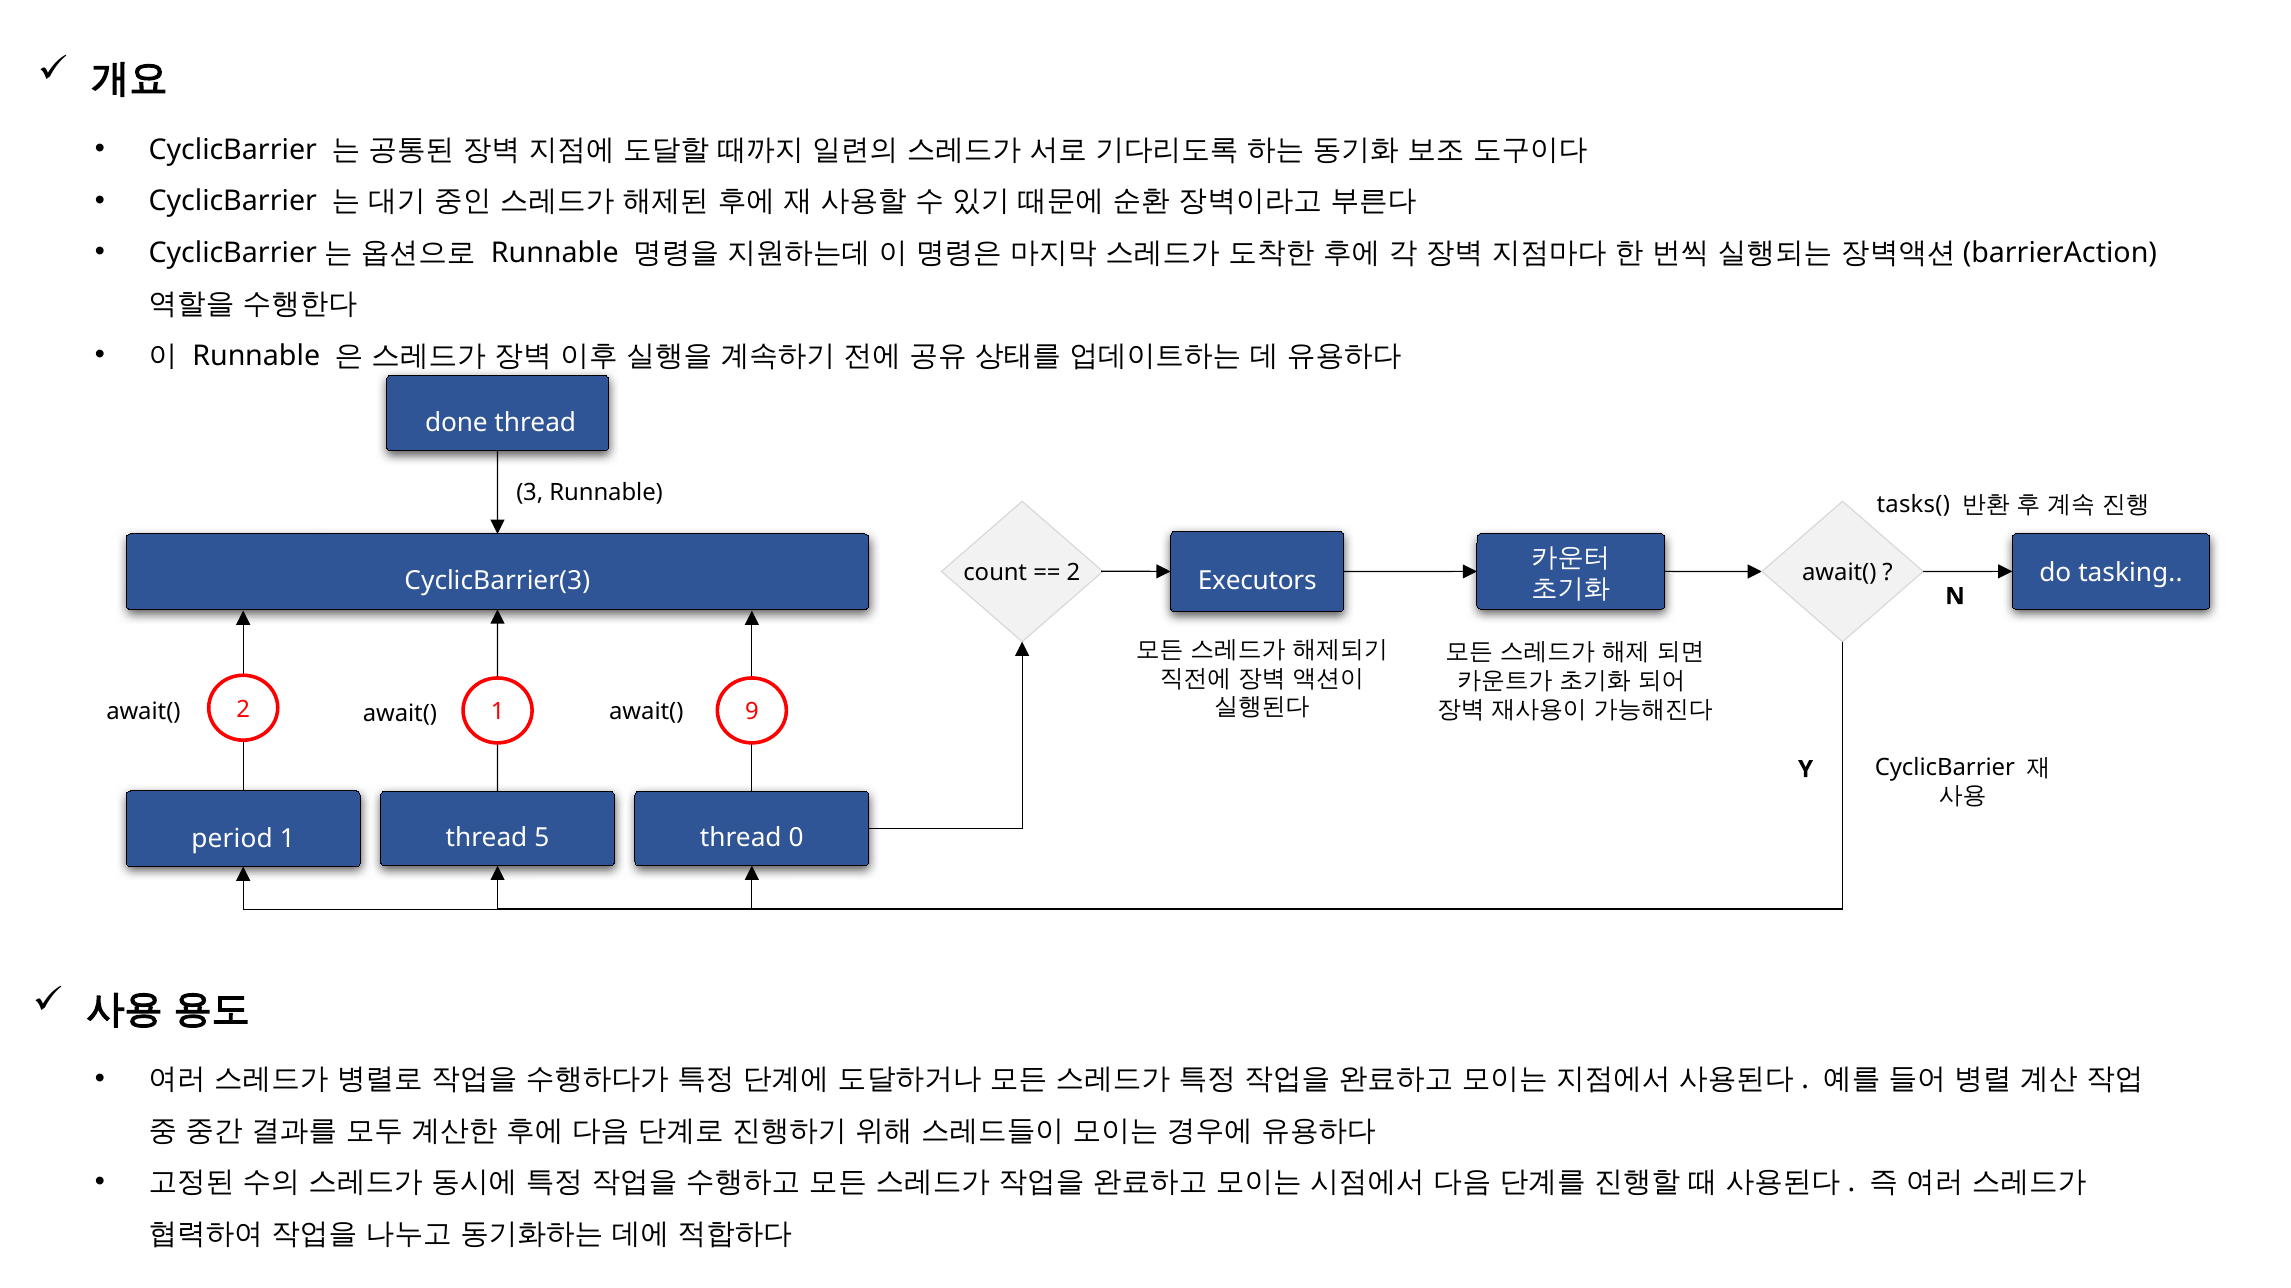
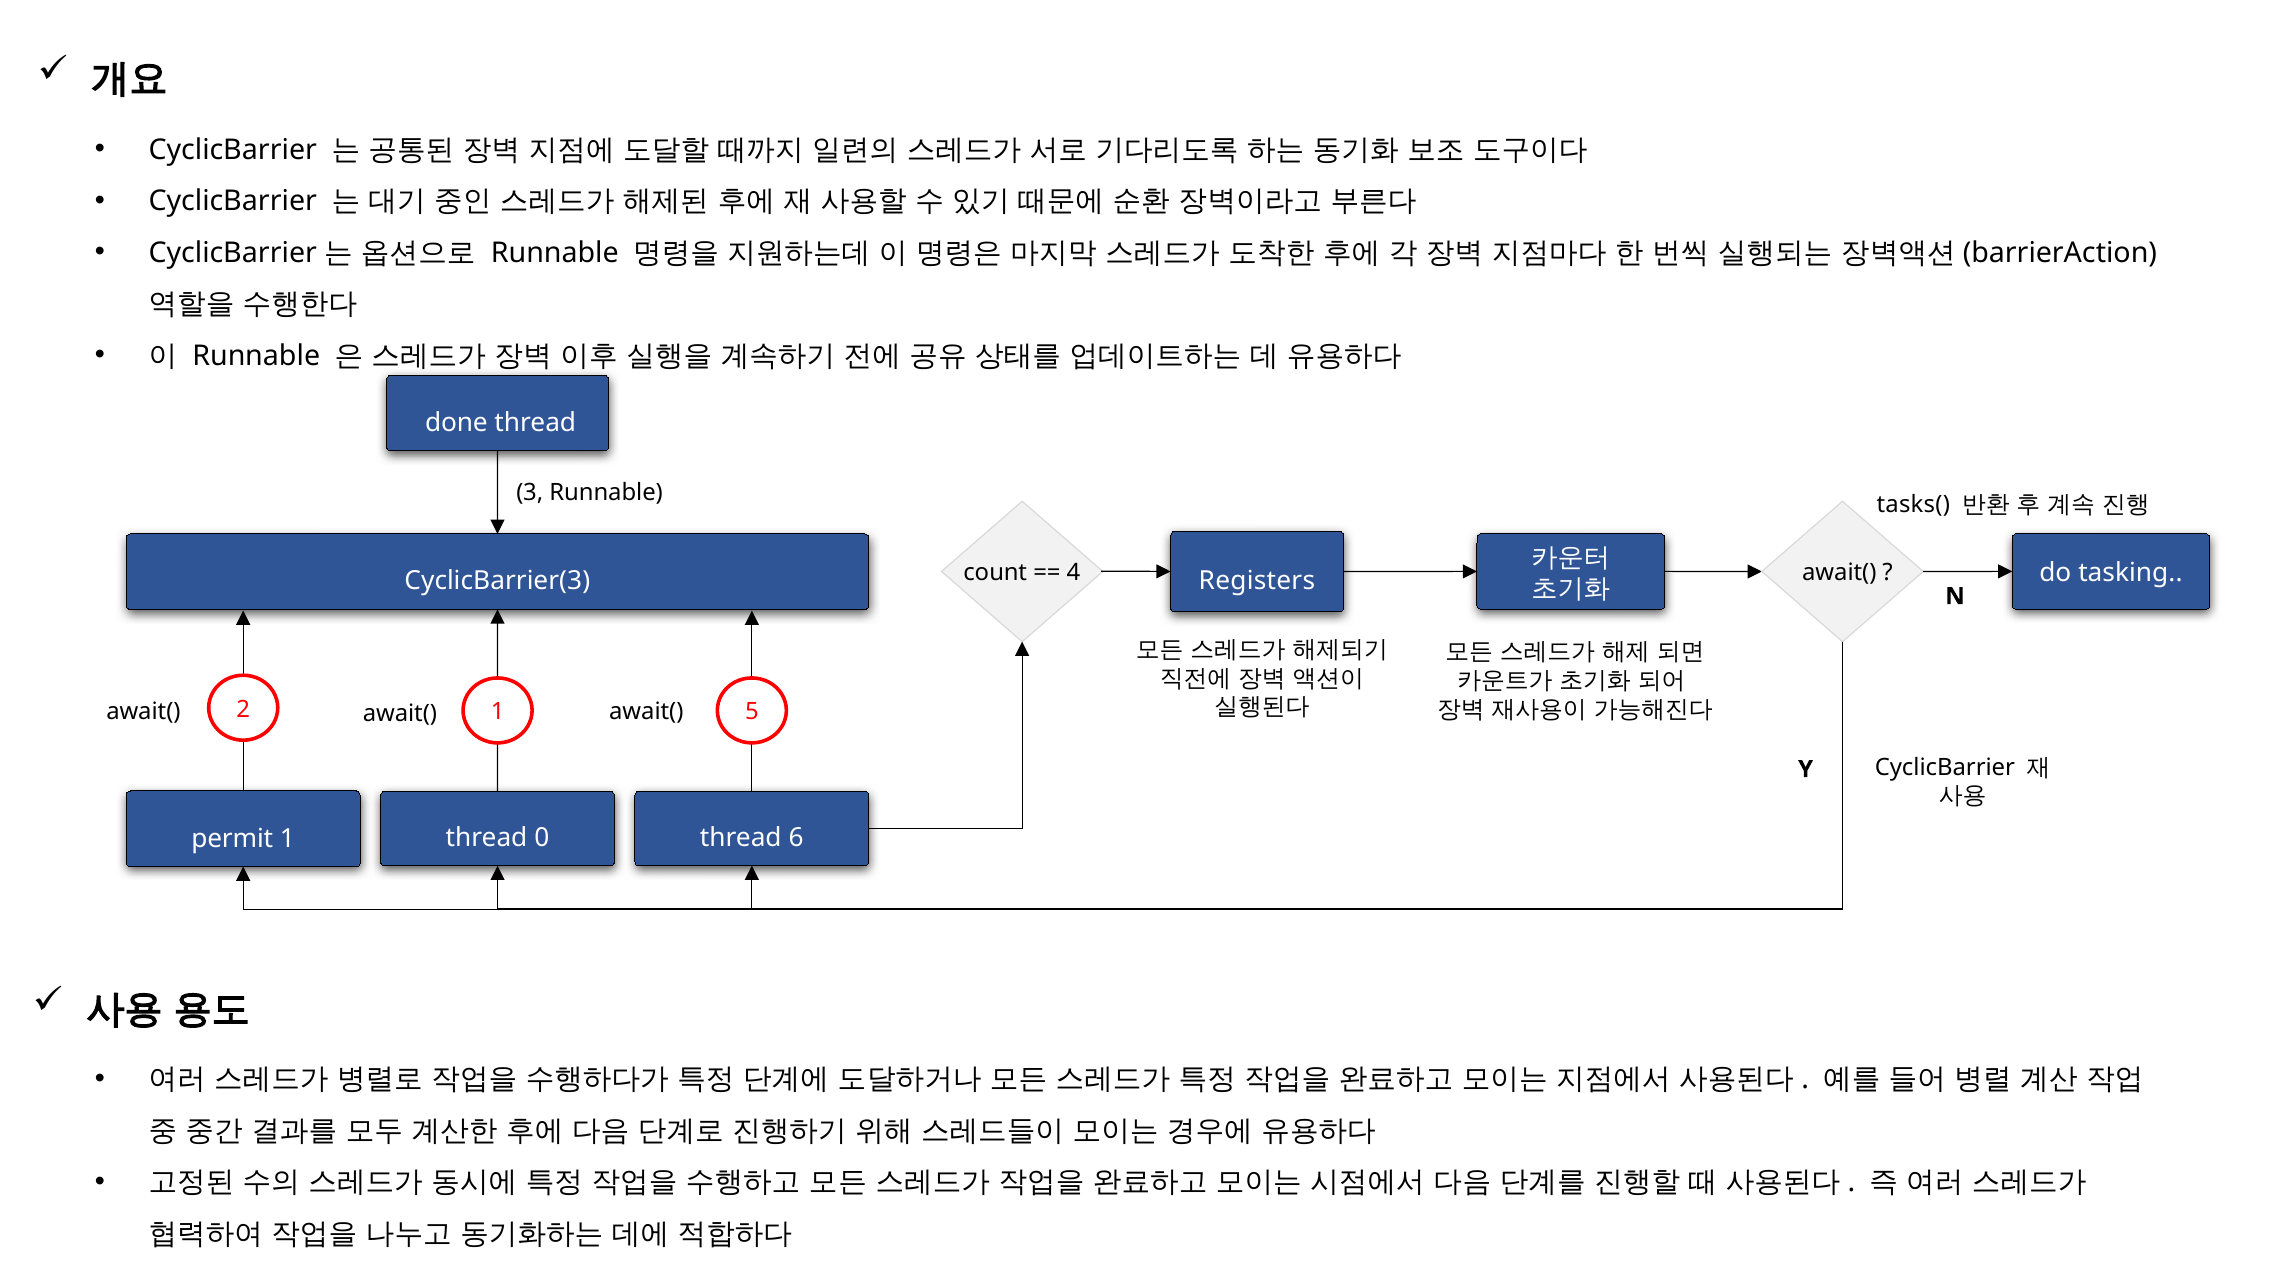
2 at (1073, 573): 2 -> 4
Executors: Executors -> Registers
9: 9 -> 5
period: period -> permit
5: 5 -> 0
0: 0 -> 6
